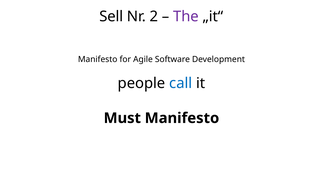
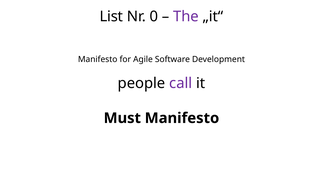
Sell: Sell -> List
2: 2 -> 0
call colour: blue -> purple
